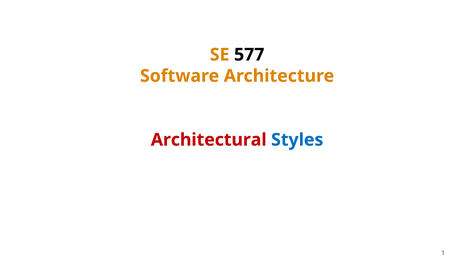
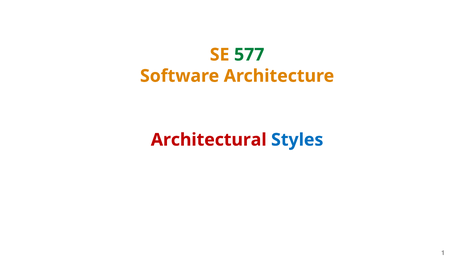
577 colour: black -> green
